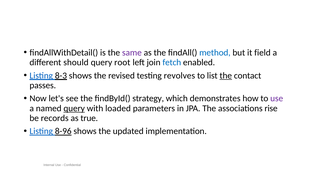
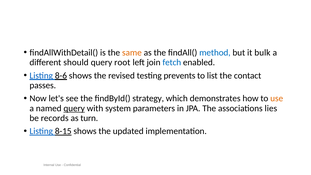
same colour: purple -> orange
field: field -> bulk
8-3: 8-3 -> 8-6
revolves: revolves -> prevents
the at (226, 76) underline: present -> none
use at (277, 98) colour: purple -> orange
loaded: loaded -> system
rise: rise -> lies
true: true -> turn
8-96: 8-96 -> 8-15
